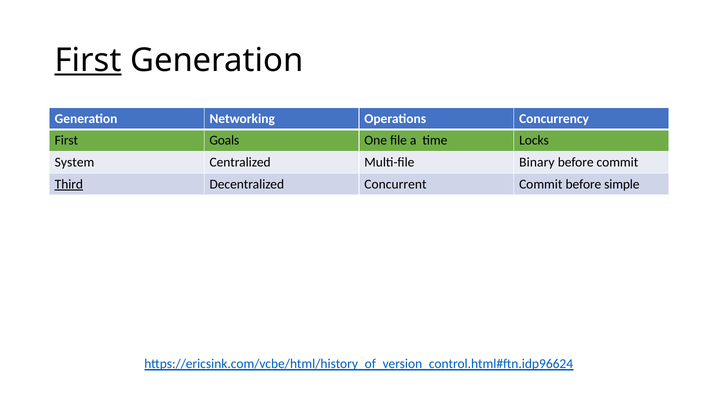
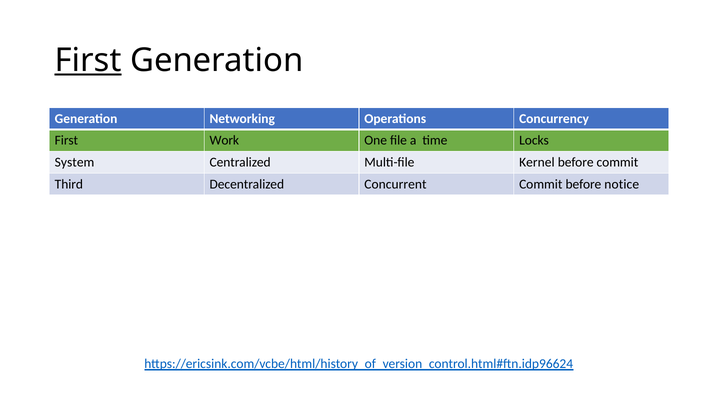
Goals: Goals -> Work
Binary: Binary -> Kernel
Third underline: present -> none
simple: simple -> notice
